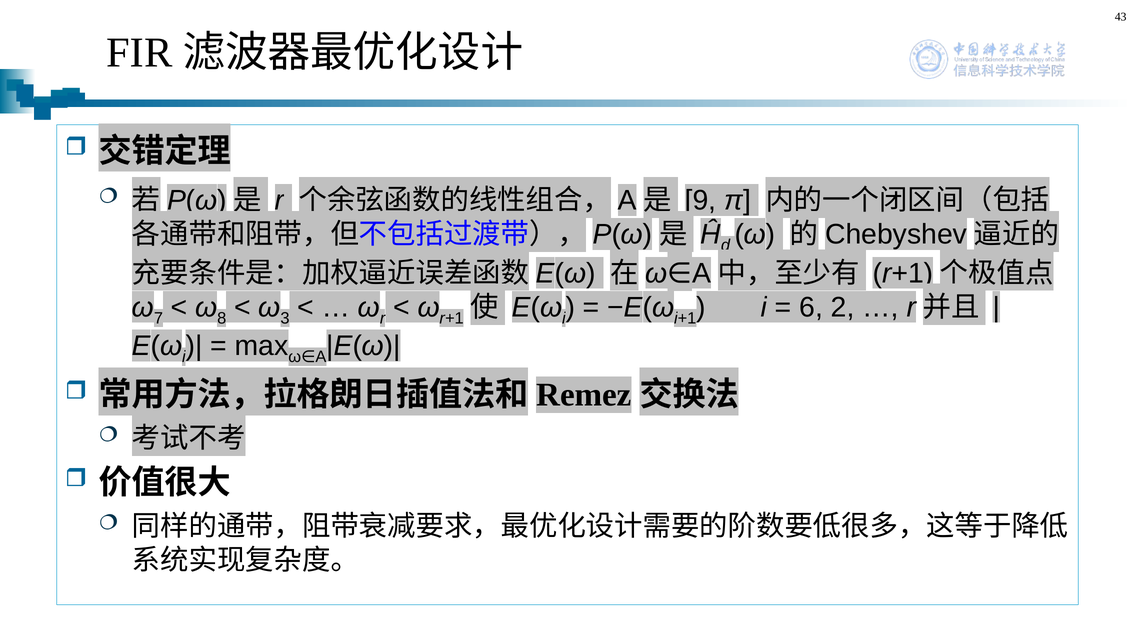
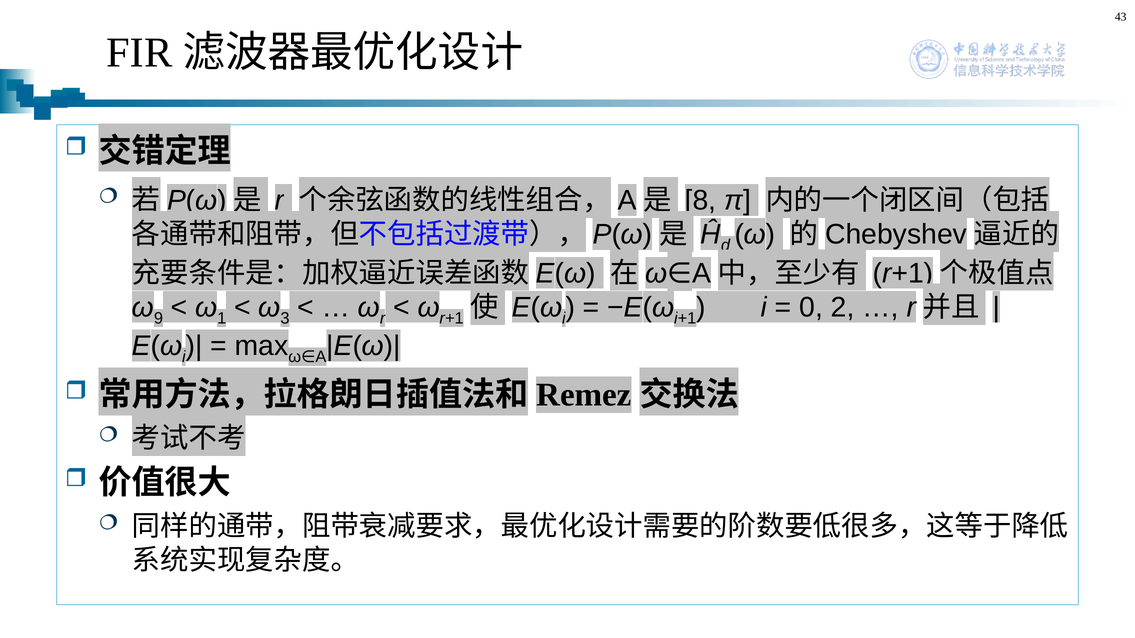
9: 9 -> 8
7: 7 -> 9
8: 8 -> 1
6: 6 -> 0
